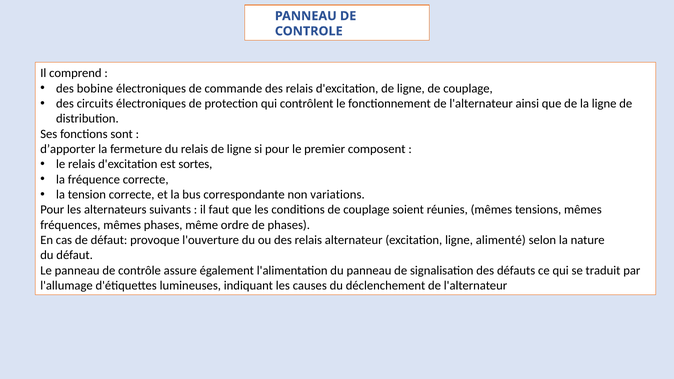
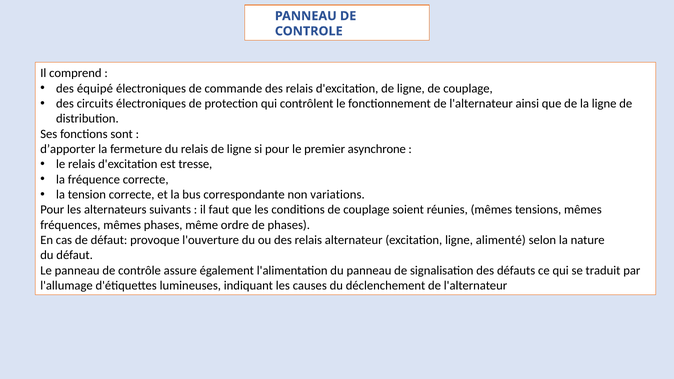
bobine: bobine -> équipé
composent: composent -> asynchrone
sortes: sortes -> tresse
